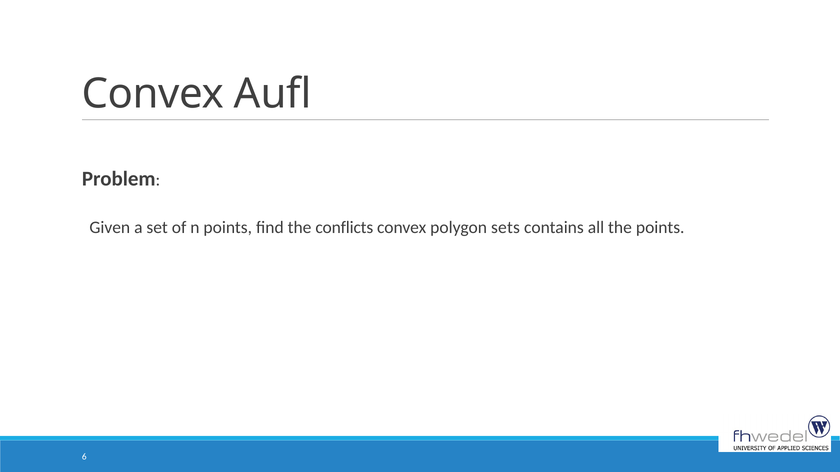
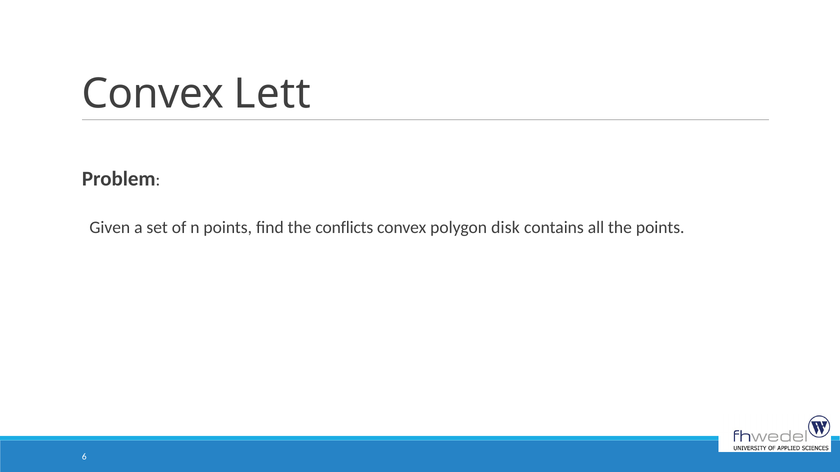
Aufl: Aufl -> Lett
sets: sets -> disk
